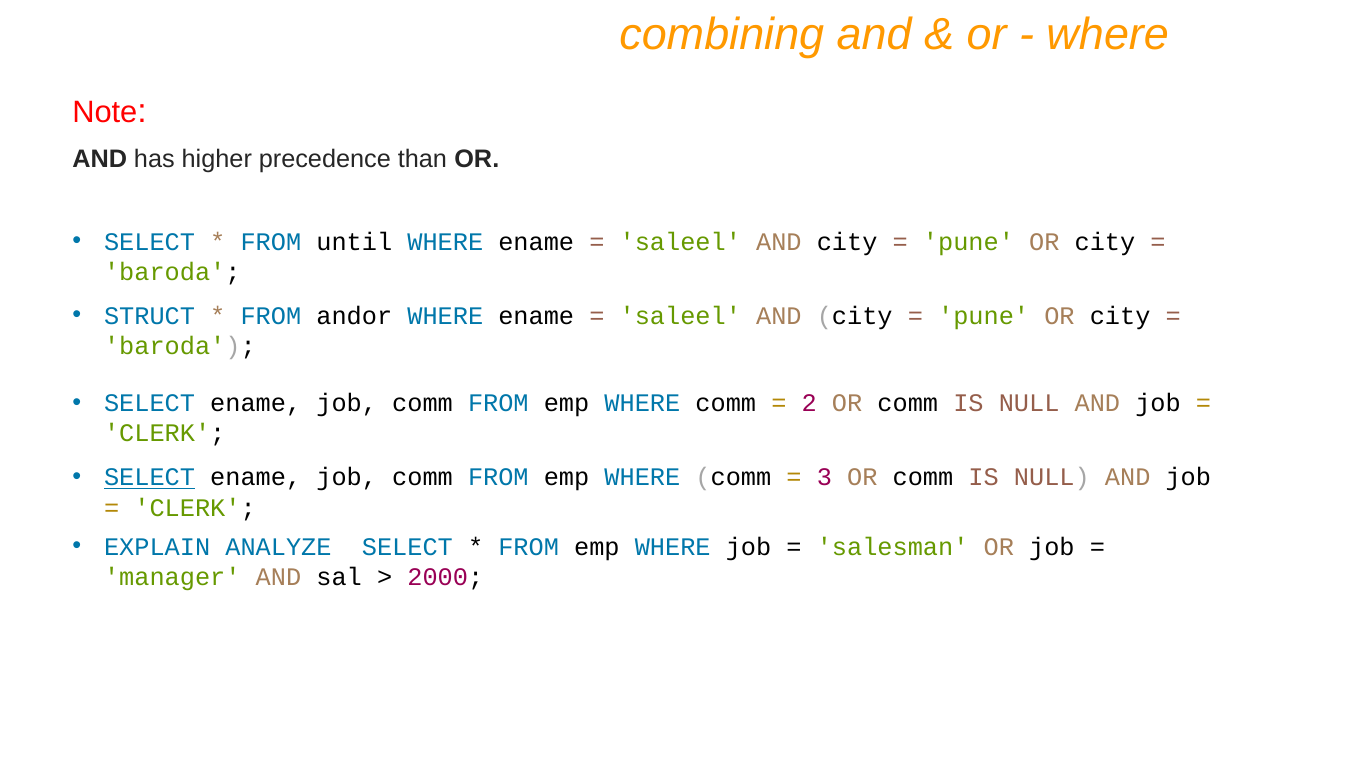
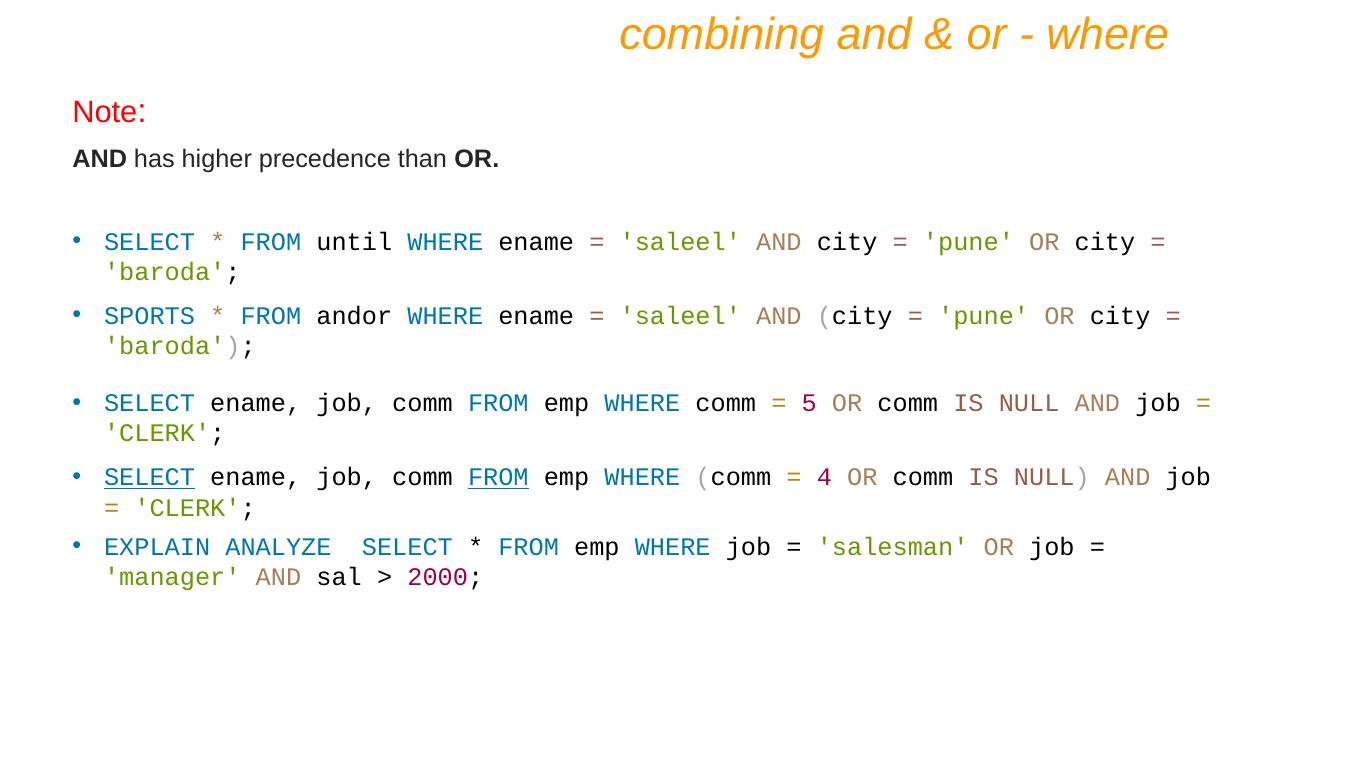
STRUCT: STRUCT -> SPORTS
2: 2 -> 5
FROM at (498, 478) underline: none -> present
3: 3 -> 4
